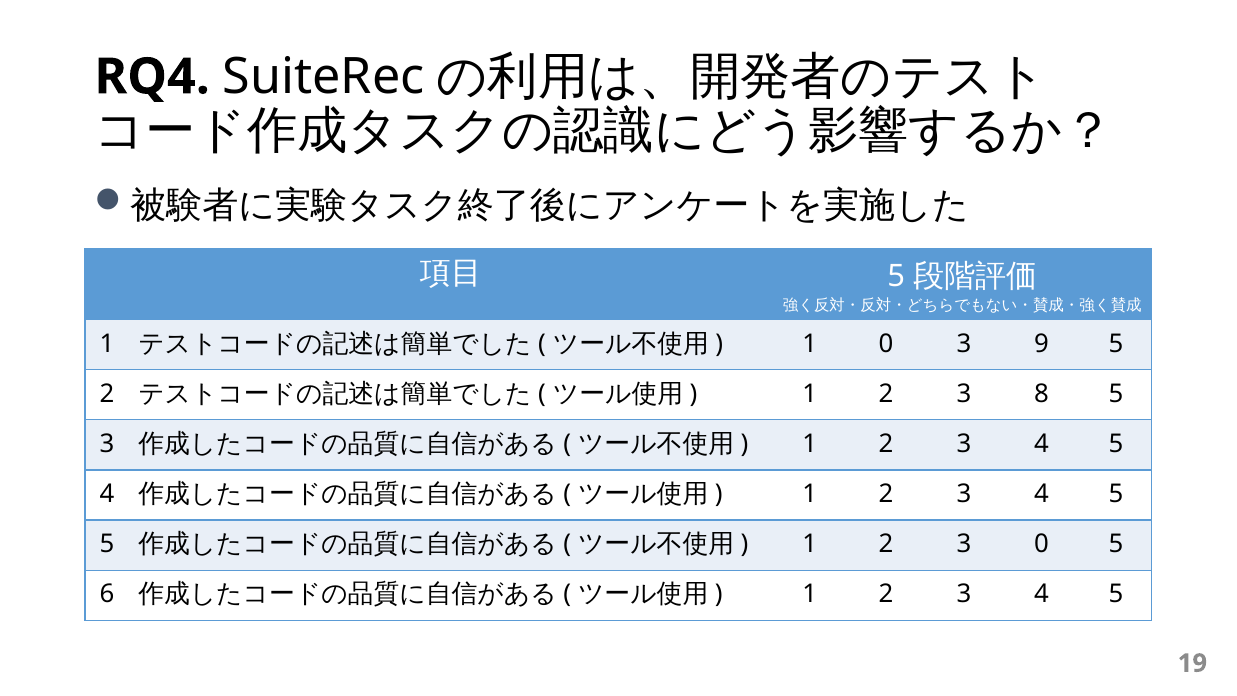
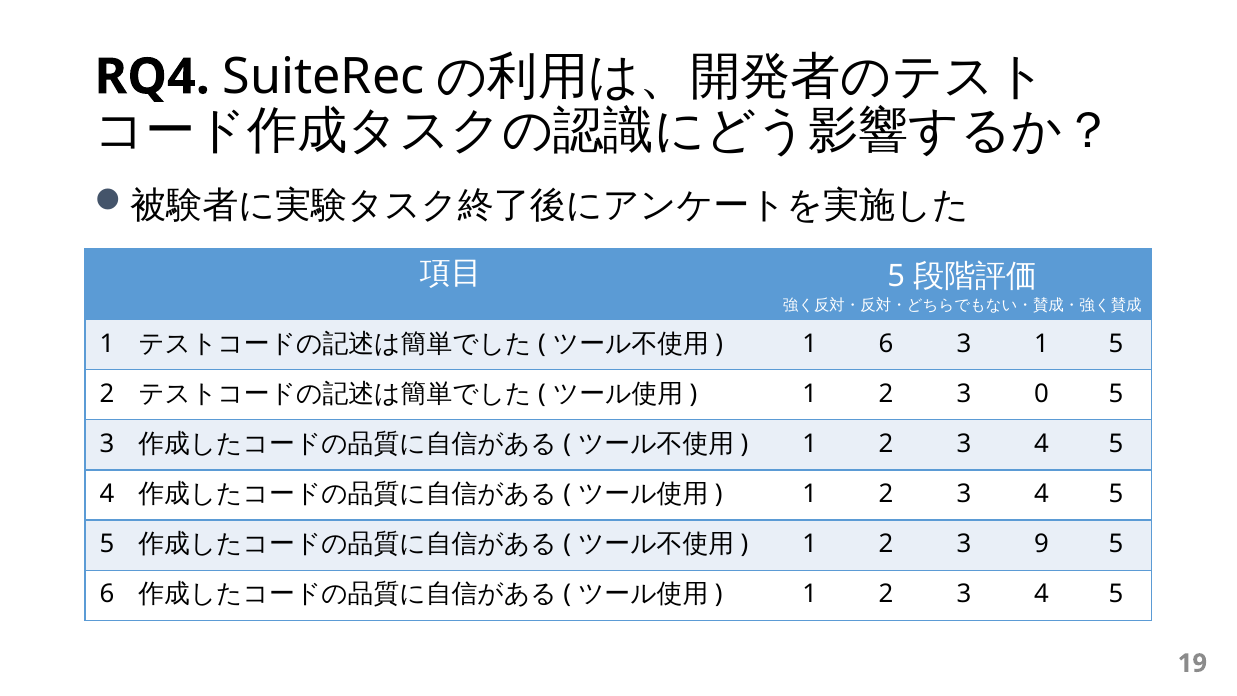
1 0: 0 -> 6
3 9: 9 -> 1
8: 8 -> 0
3 0: 0 -> 9
